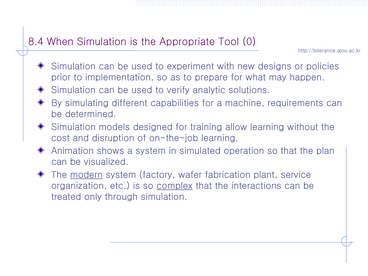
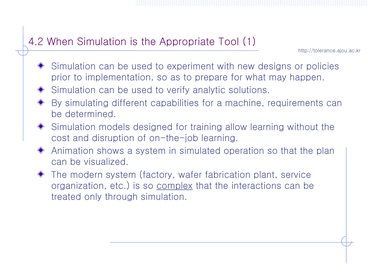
8.4: 8.4 -> 4.2
0: 0 -> 1
modern underline: present -> none
